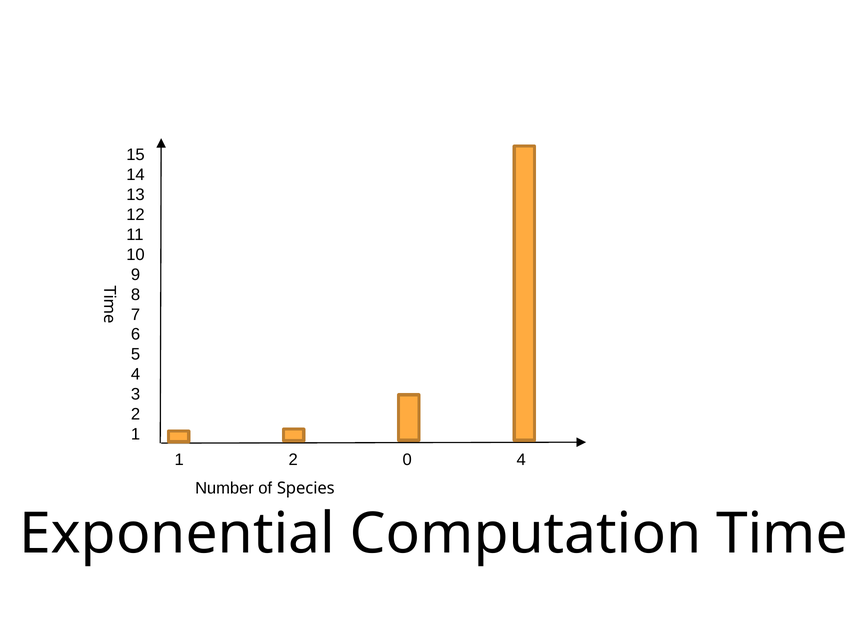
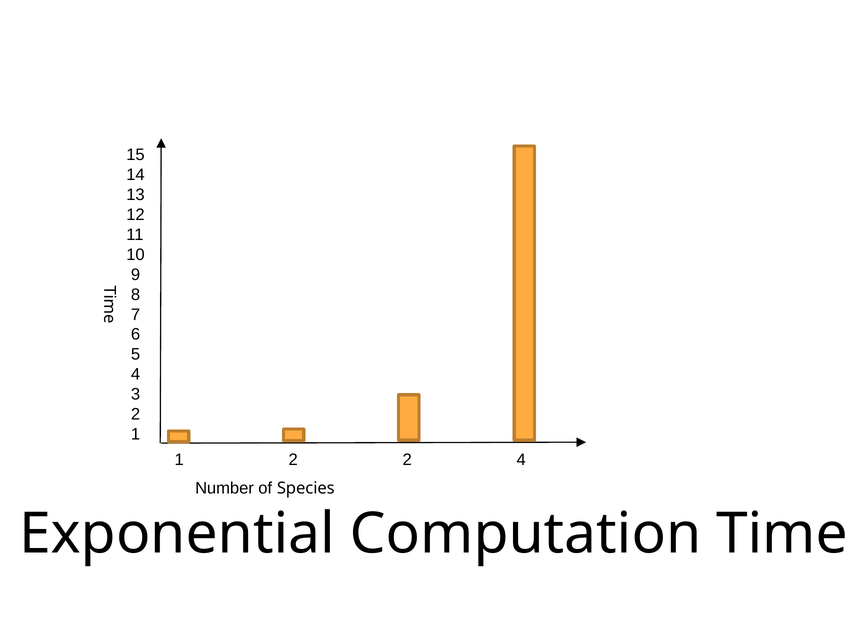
2 0: 0 -> 2
